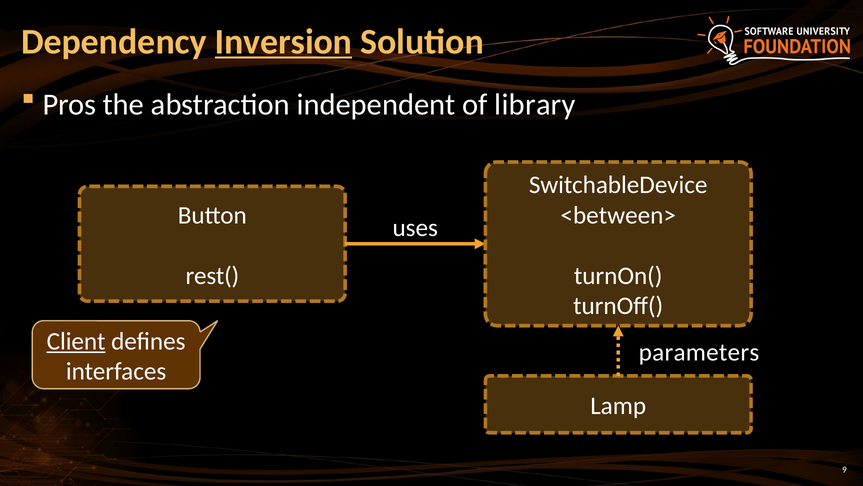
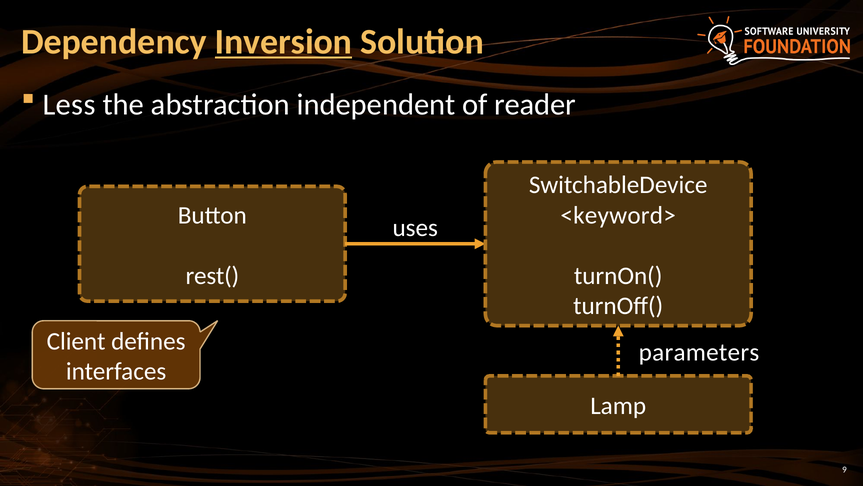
Pros: Pros -> Less
library: library -> reader
<between>: <between> -> <keyword>
Client underline: present -> none
